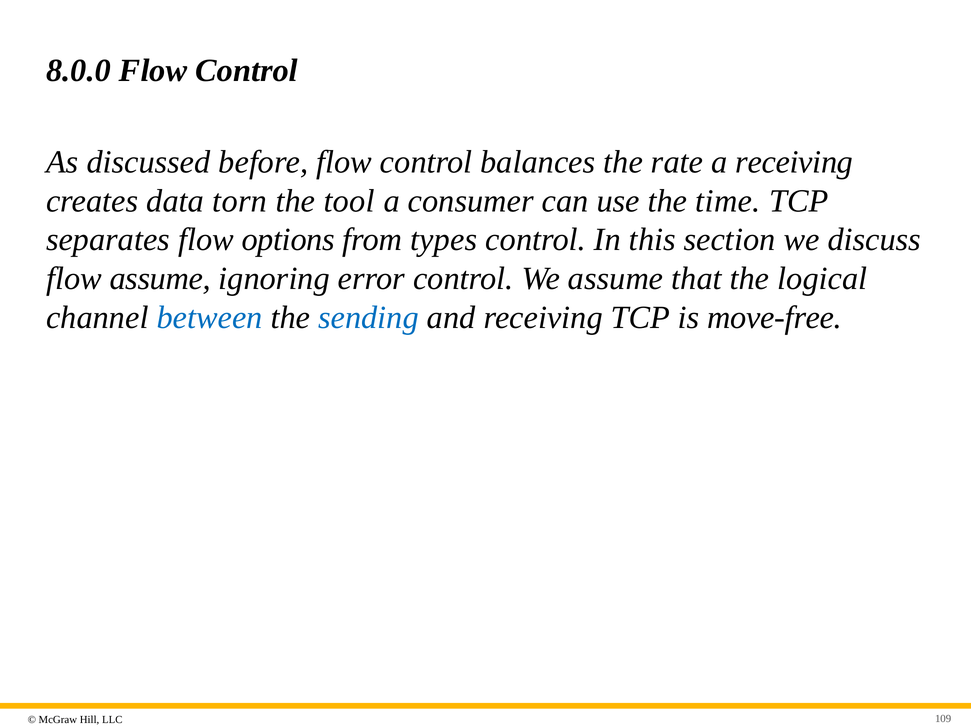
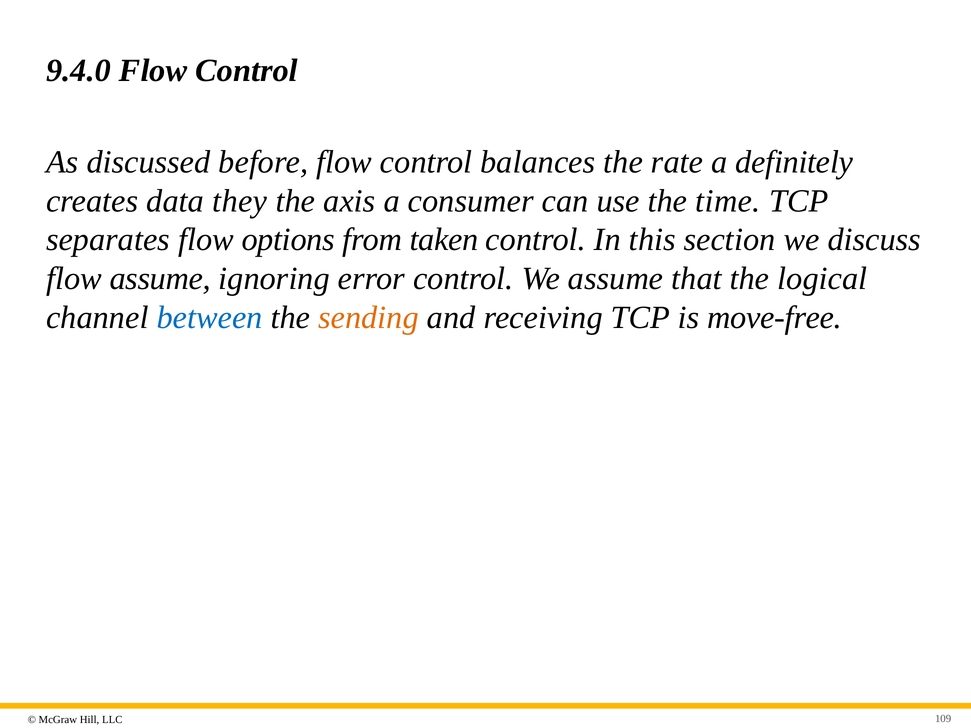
8.0.0: 8.0.0 -> 9.4.0
a receiving: receiving -> definitely
torn: torn -> they
tool: tool -> axis
types: types -> taken
sending colour: blue -> orange
